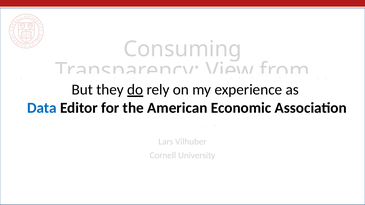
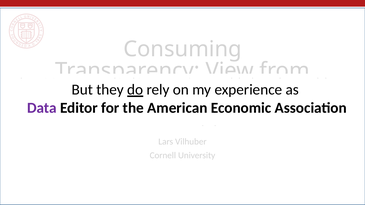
Data colour: blue -> purple
